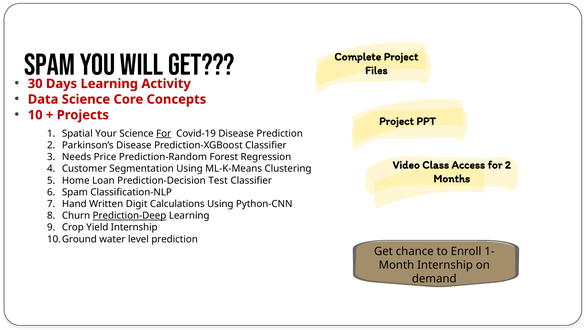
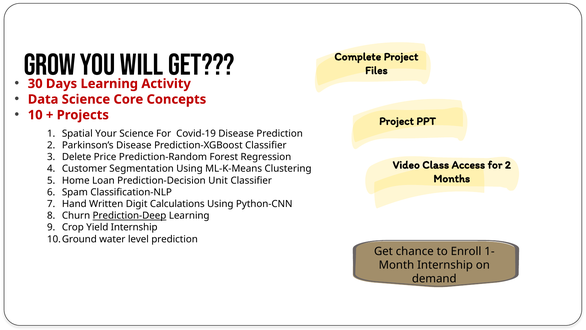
Spam at (50, 65): Spam -> Grow
For at (164, 133) underline: present -> none
Needs: Needs -> Delete
Test: Test -> Unit
